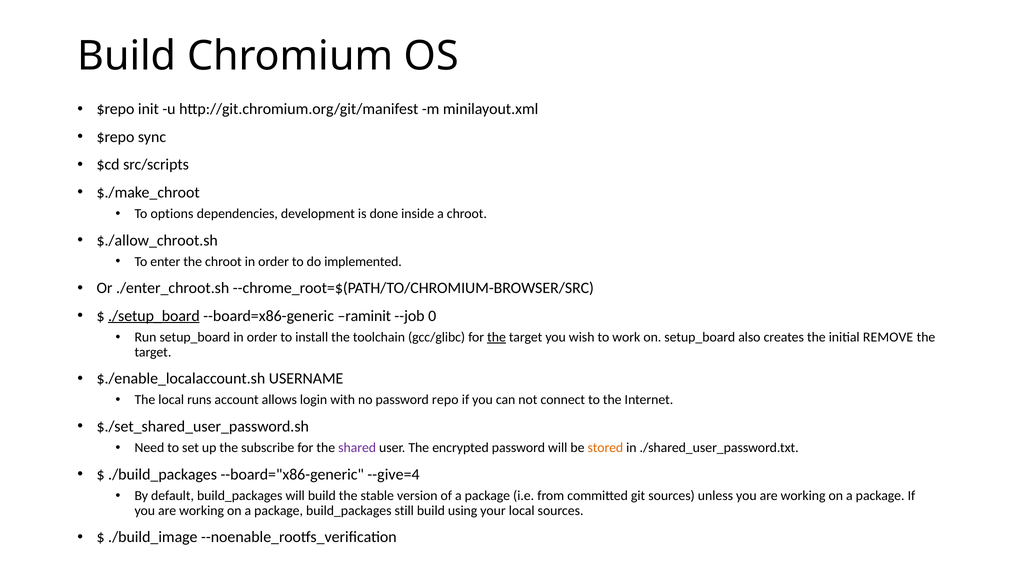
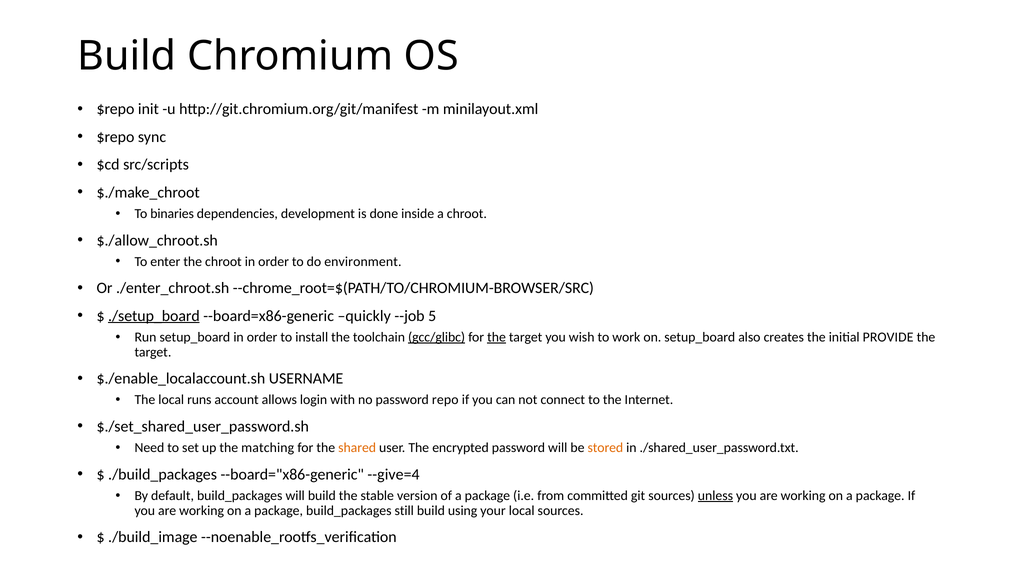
options: options -> binaries
implemented: implemented -> environment
raminit: raminit -> quickly
0: 0 -> 5
gcc/glibc underline: none -> present
REMOVE: REMOVE -> PROVIDE
subscribe: subscribe -> matching
shared colour: purple -> orange
unless underline: none -> present
